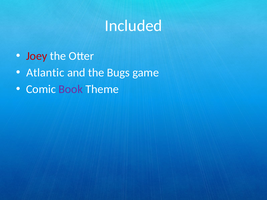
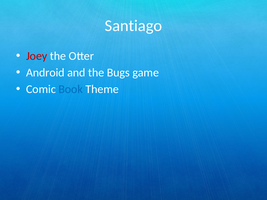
Included: Included -> Santiago
Atlantic: Atlantic -> Android
Book colour: purple -> blue
